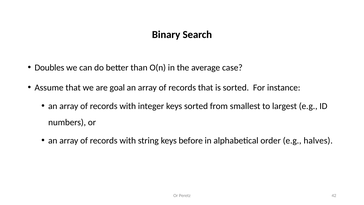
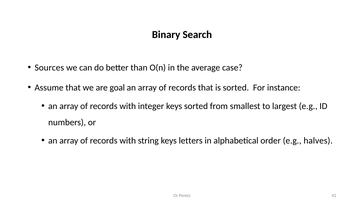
Doubles: Doubles -> Sources
before: before -> letters
